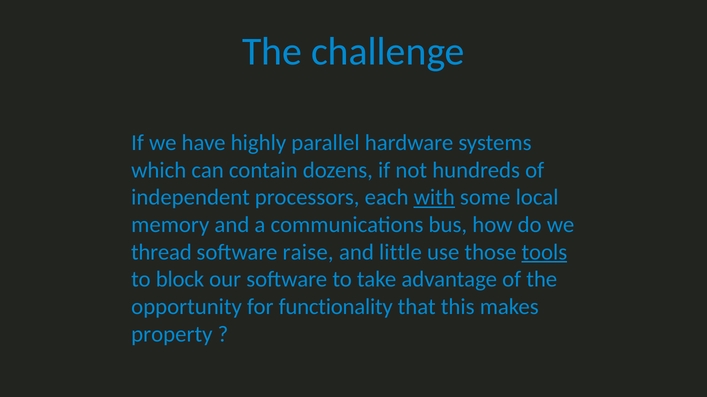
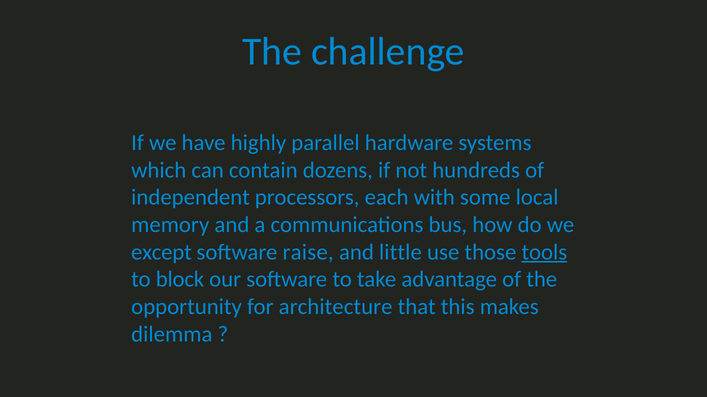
with underline: present -> none
thread: thread -> except
functionality: functionality -> architecture
property: property -> dilemma
